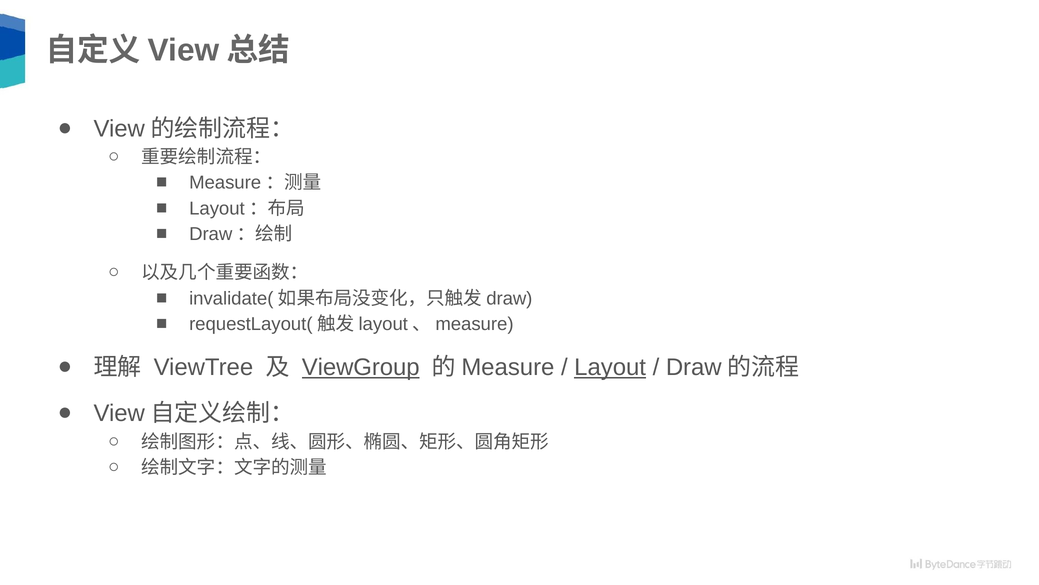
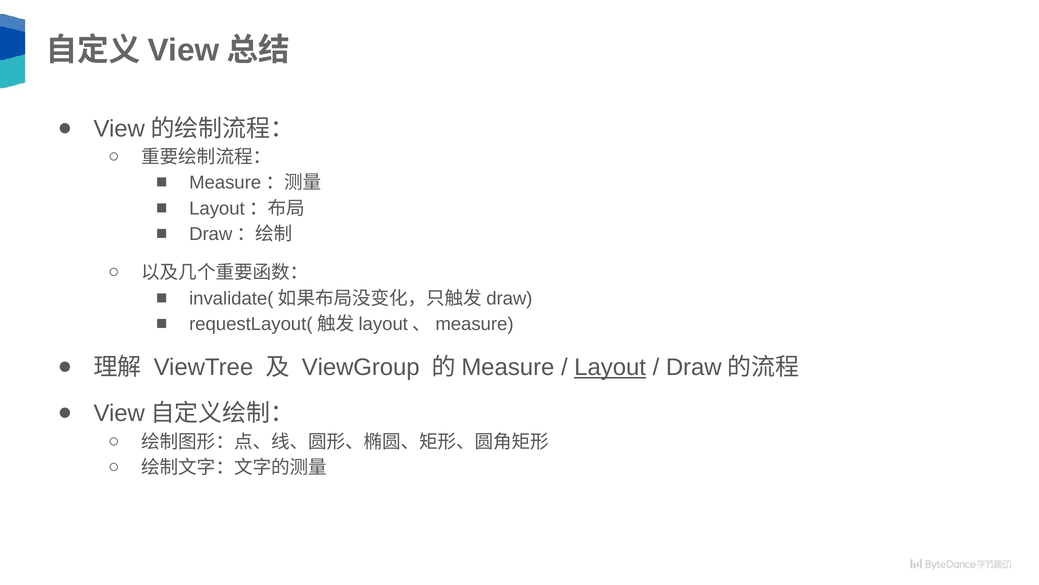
ViewGroup underline: present -> none
